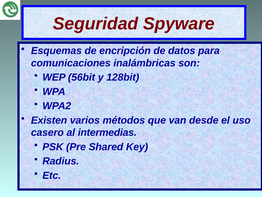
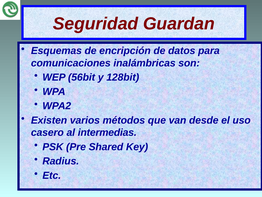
Spyware: Spyware -> Guardan
